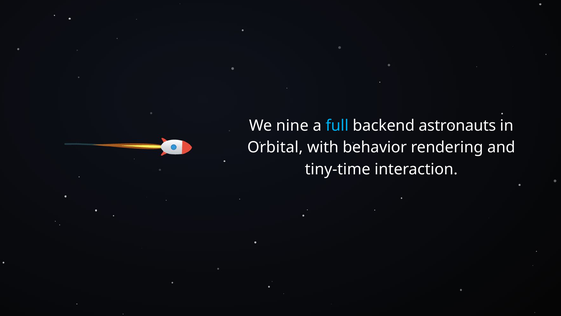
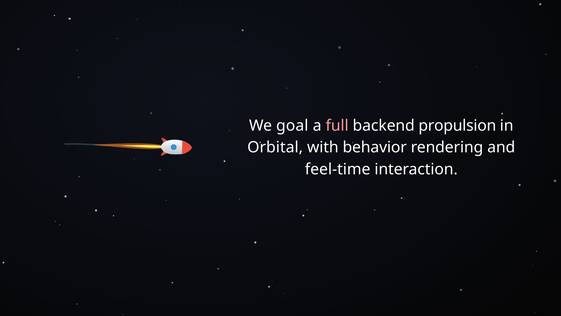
nine: nine -> goal
full colour: light blue -> pink
astronauts: astronauts -> propulsion
tiny-time: tiny-time -> feel-time
